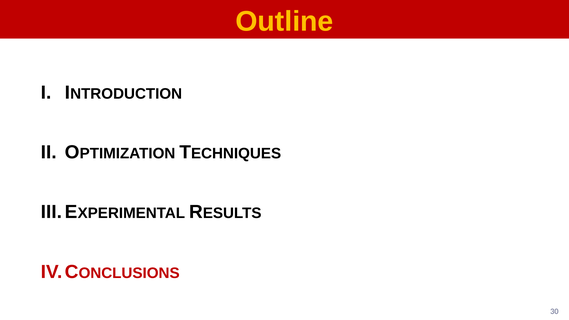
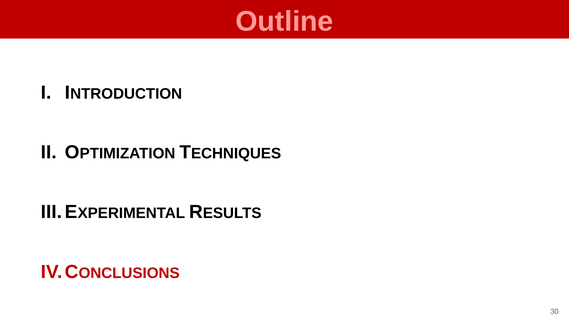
Outline colour: yellow -> pink
